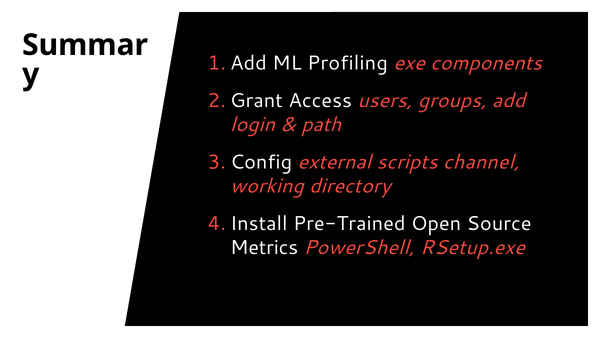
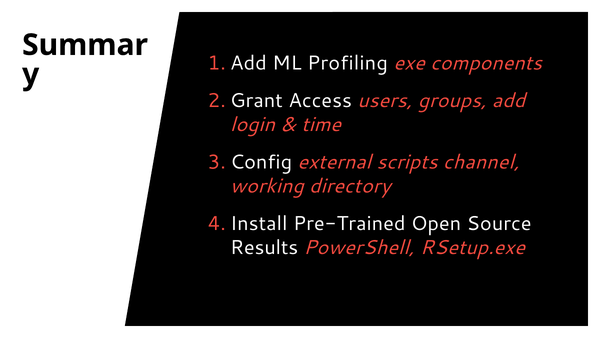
path: path -> time
Metrics: Metrics -> Results
